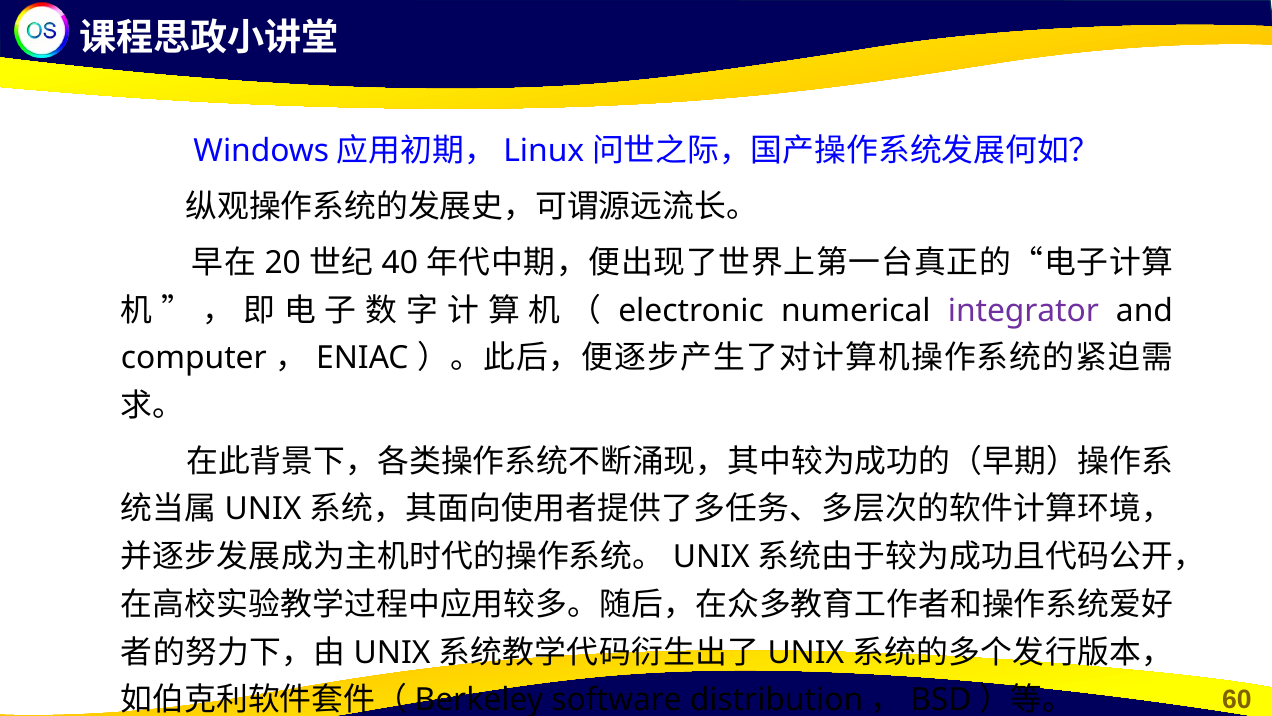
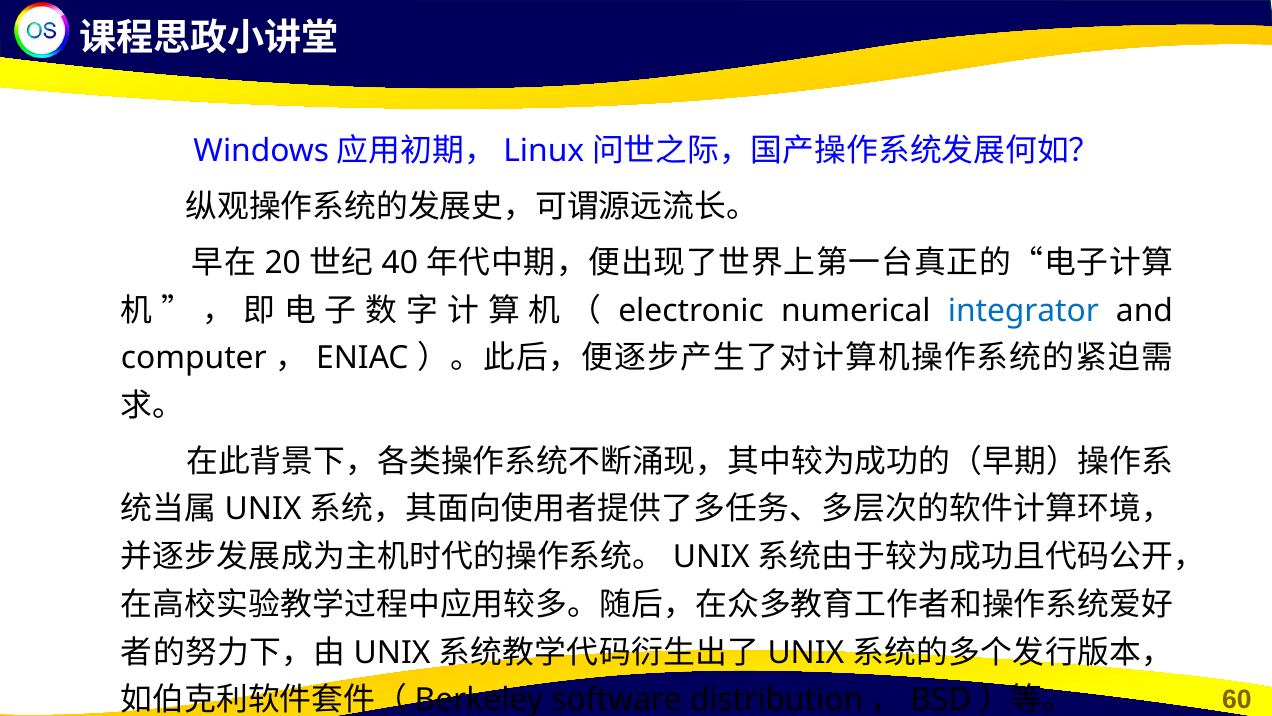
integrator colour: purple -> blue
